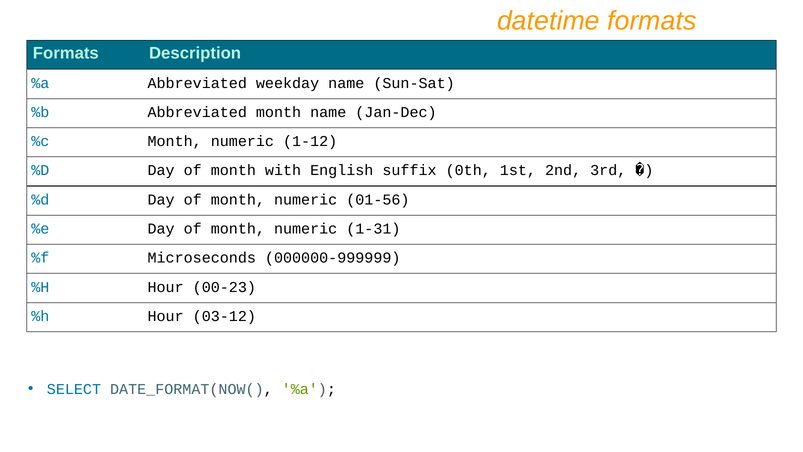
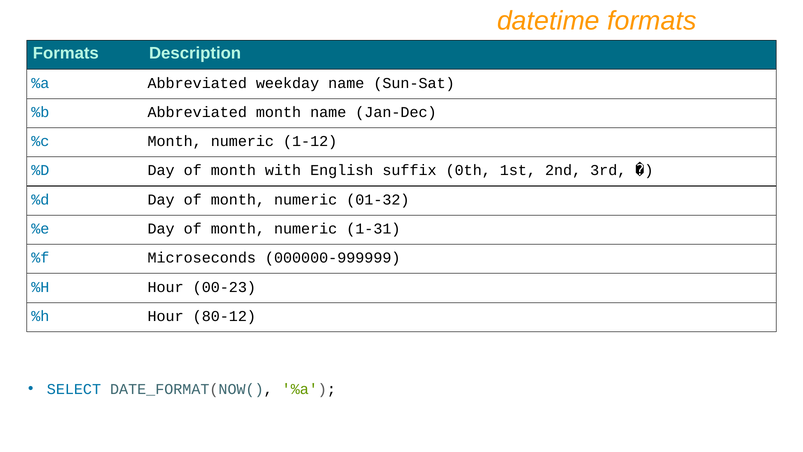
01-56: 01-56 -> 01-32
03-12: 03-12 -> 80-12
